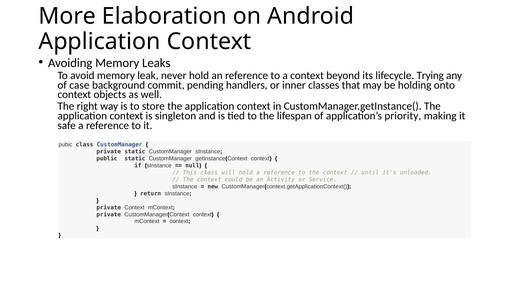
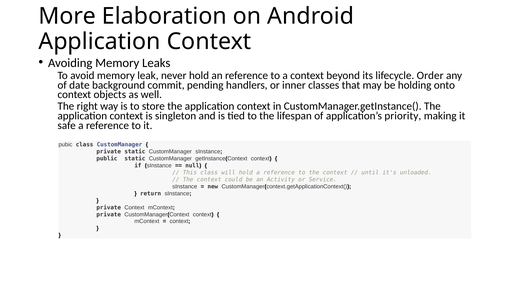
Trying: Trying -> Order
case: case -> date
